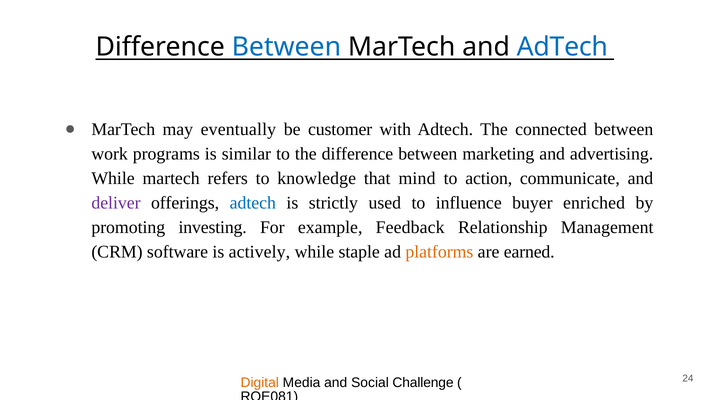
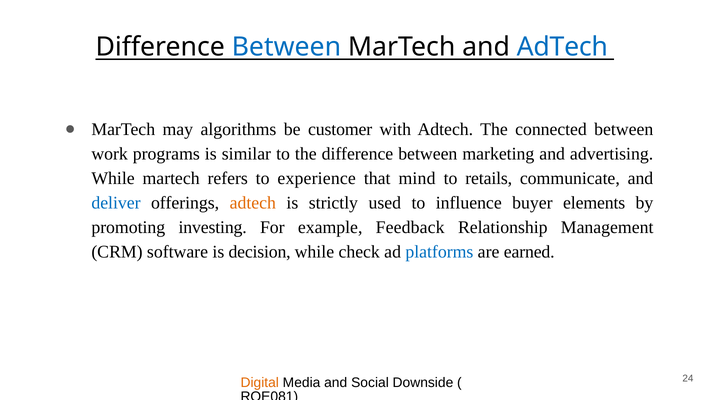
eventually: eventually -> algorithms
knowledge: knowledge -> experience
action: action -> retails
deliver colour: purple -> blue
adtech at (253, 202) colour: blue -> orange
enriched: enriched -> elements
actively: actively -> decision
staple: staple -> check
platforms colour: orange -> blue
Challenge: Challenge -> Downside
